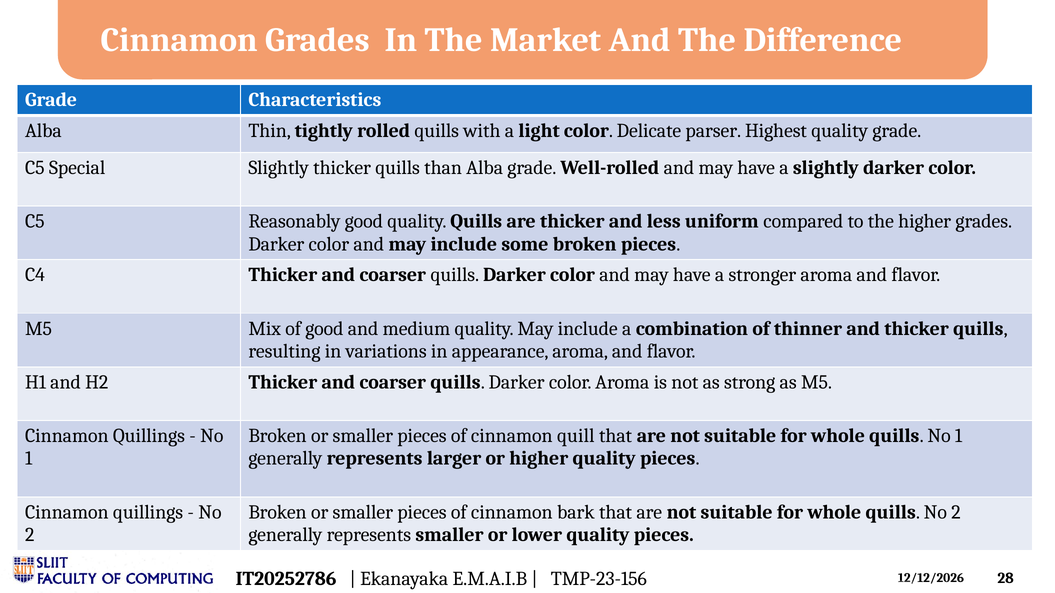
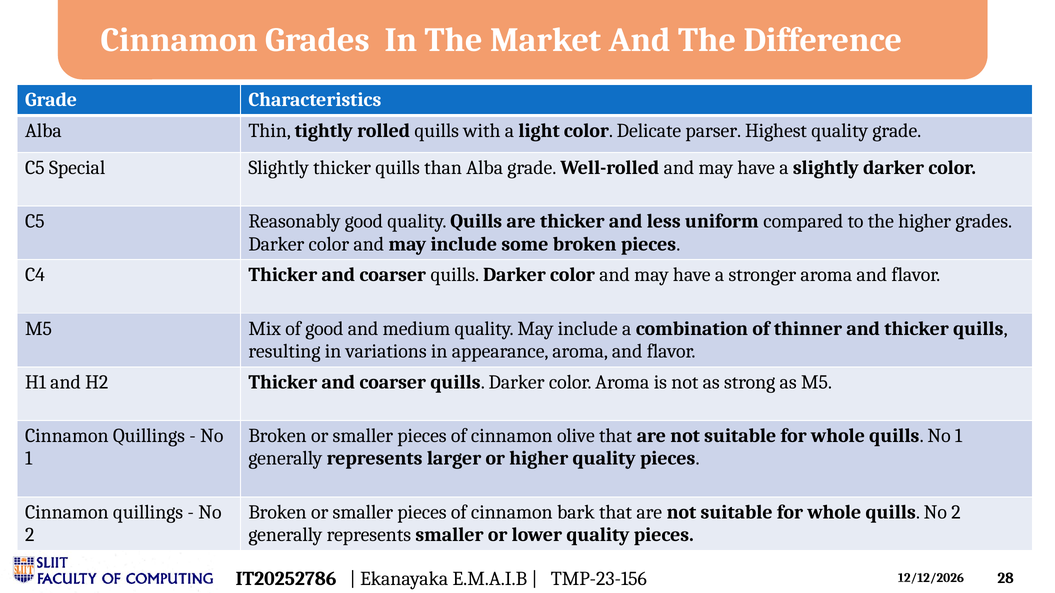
quill: quill -> olive
